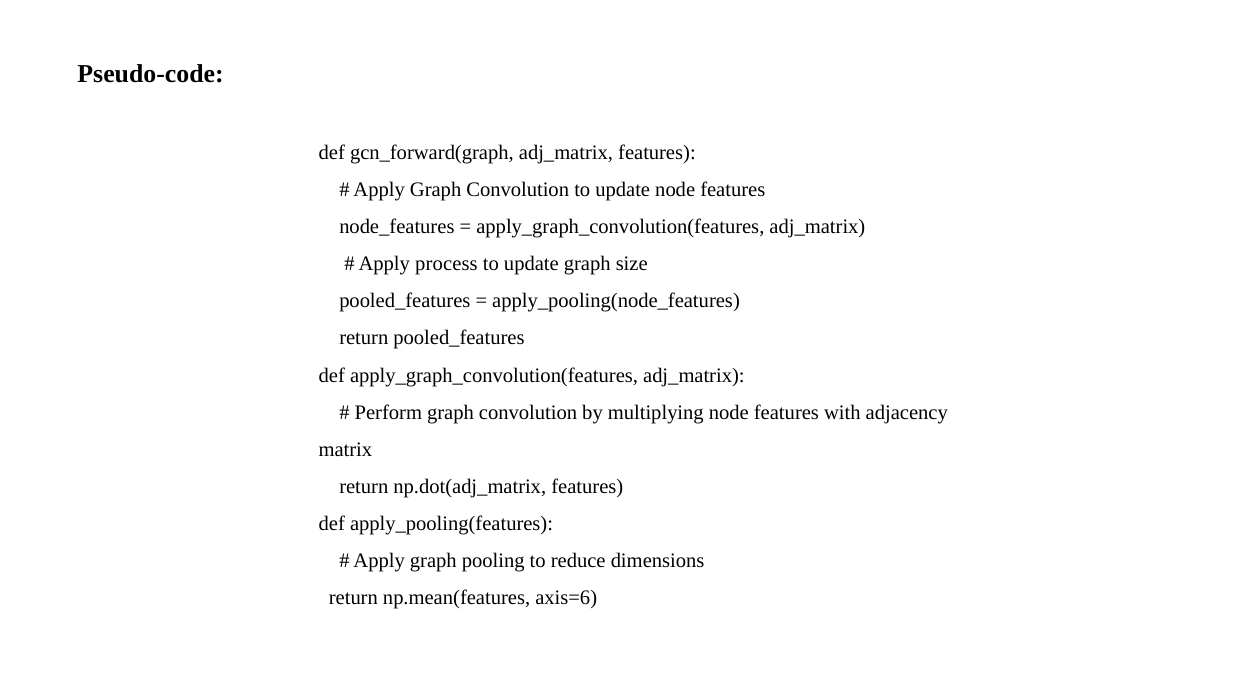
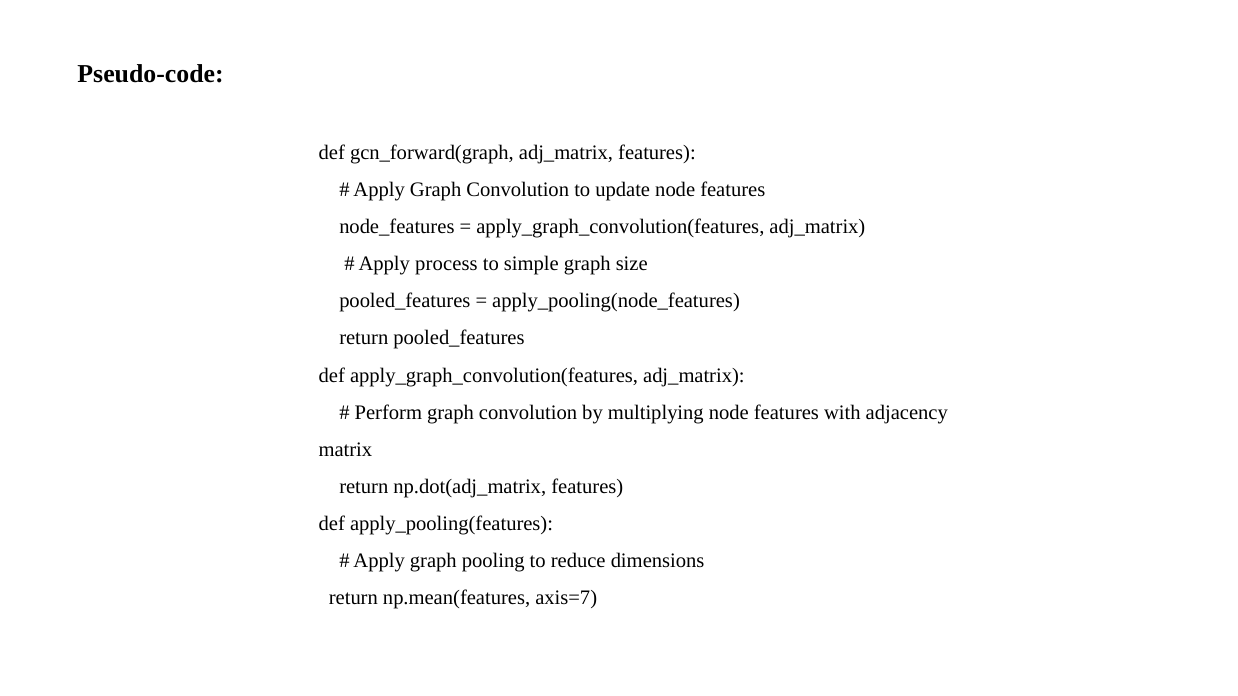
update at (531, 264): update -> simple
axis=6: axis=6 -> axis=7
